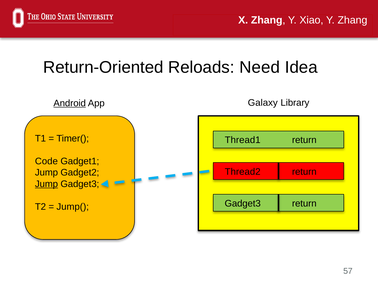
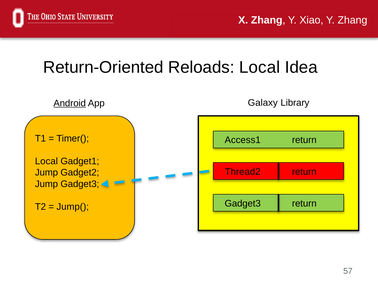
Reloads Need: Need -> Local
Thread1: Thread1 -> Access1
Code at (46, 161): Code -> Local
Jump at (46, 184) underline: present -> none
